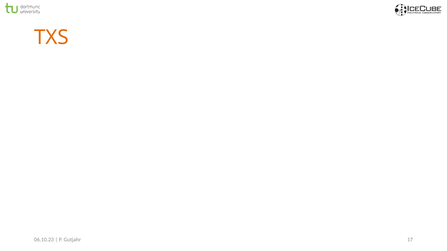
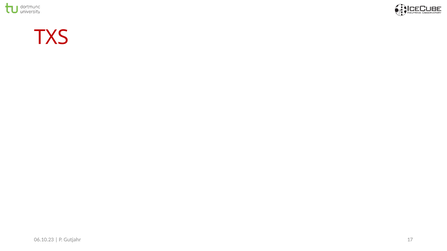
TXS colour: orange -> red
